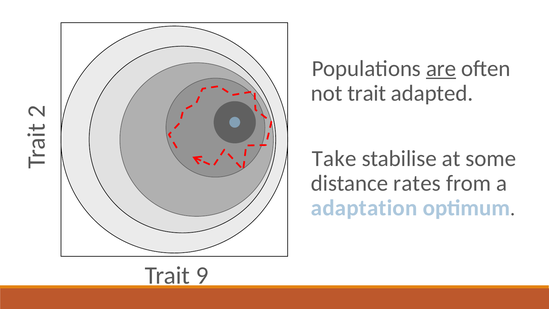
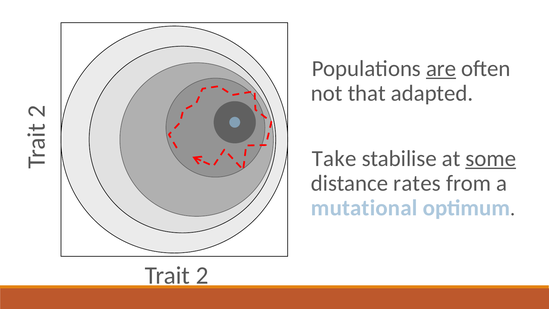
not trait: trait -> that
some underline: none -> present
adaptation: adaptation -> mutational
Trait 9: 9 -> 2
